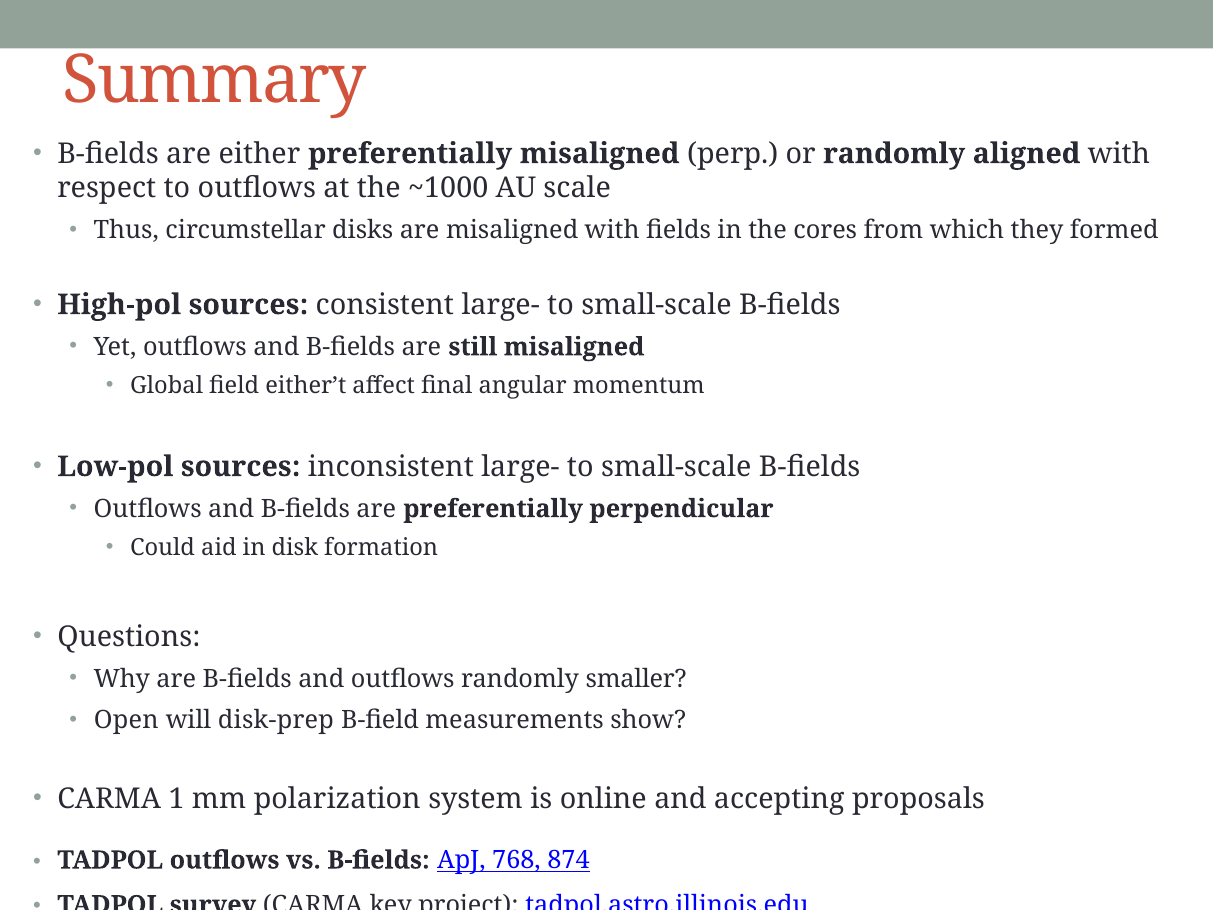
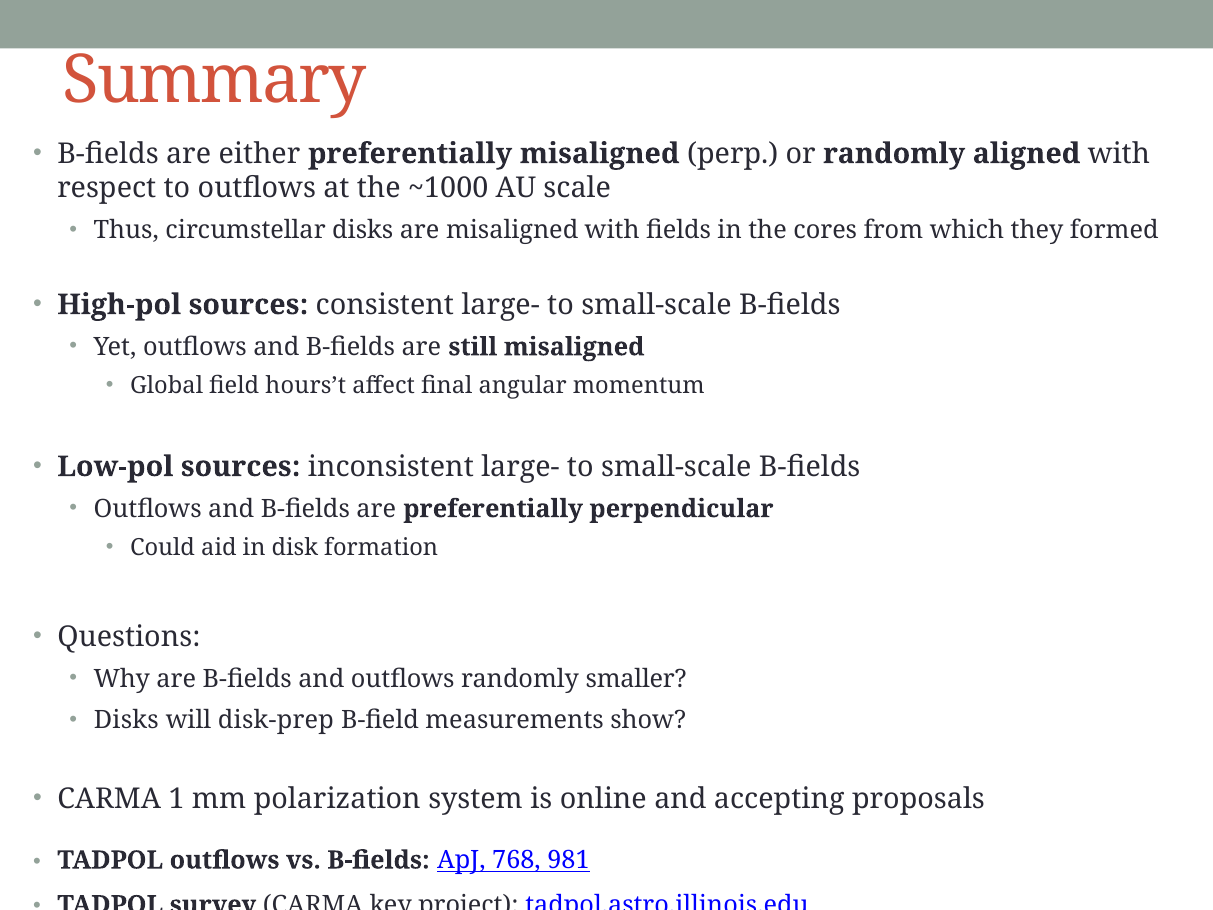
either’t: either’t -> hours’t
Open at (126, 720): Open -> Disks
874: 874 -> 981
